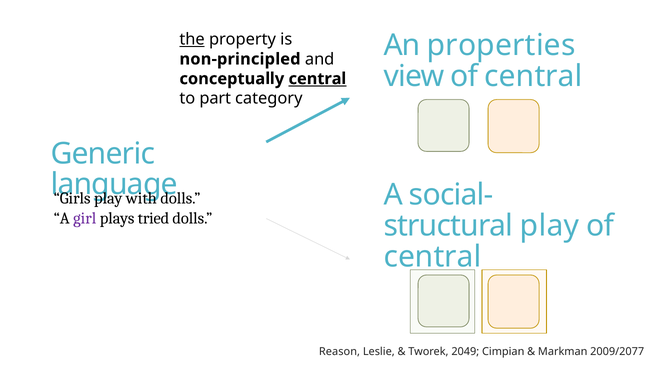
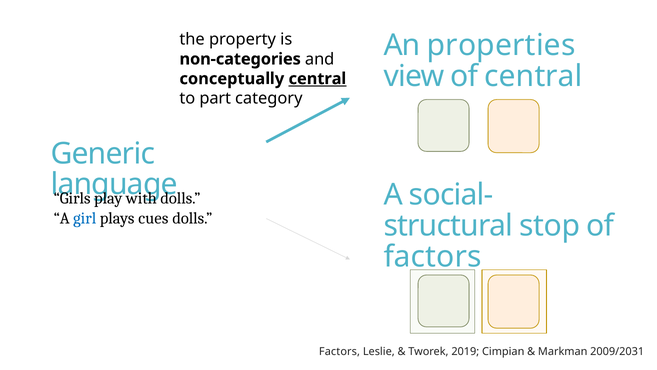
the underline: present -> none
non-principled: non-principled -> non-categories
girl colour: purple -> blue
tried: tried -> cues
play at (550, 226): play -> stop
central at (433, 256): central -> factors
Reason at (340, 351): Reason -> Factors
2049: 2049 -> 2019
2009/2077: 2009/2077 -> 2009/2031
